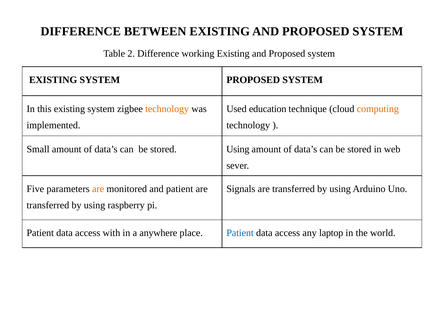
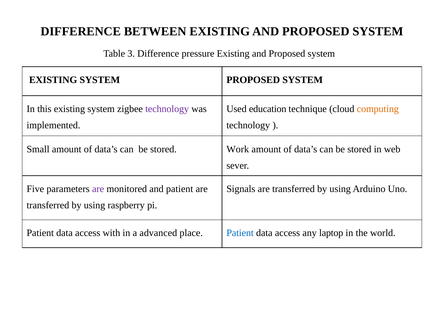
2: 2 -> 3
working: working -> pressure
technology at (167, 109) colour: orange -> purple
stored Using: Using -> Work
are at (98, 189) colour: orange -> purple
anywhere: anywhere -> advanced
